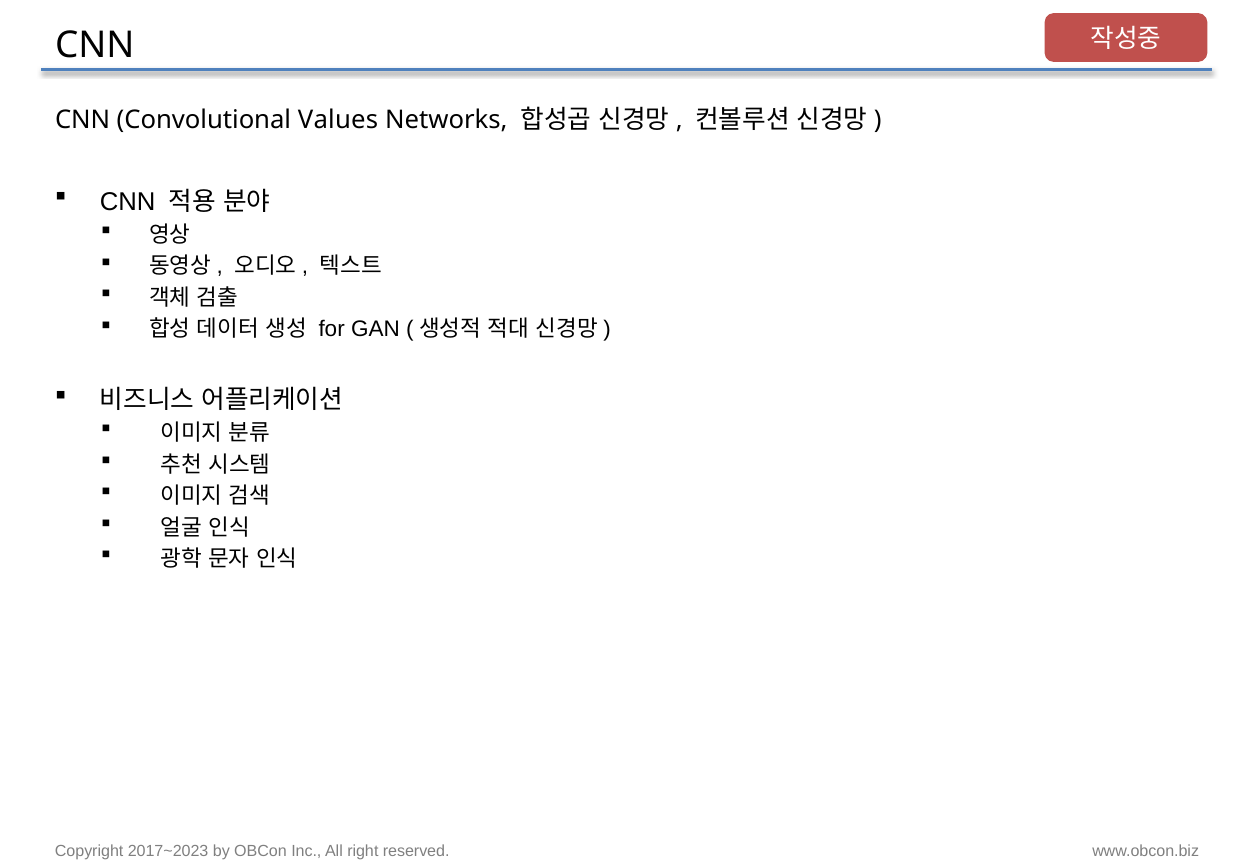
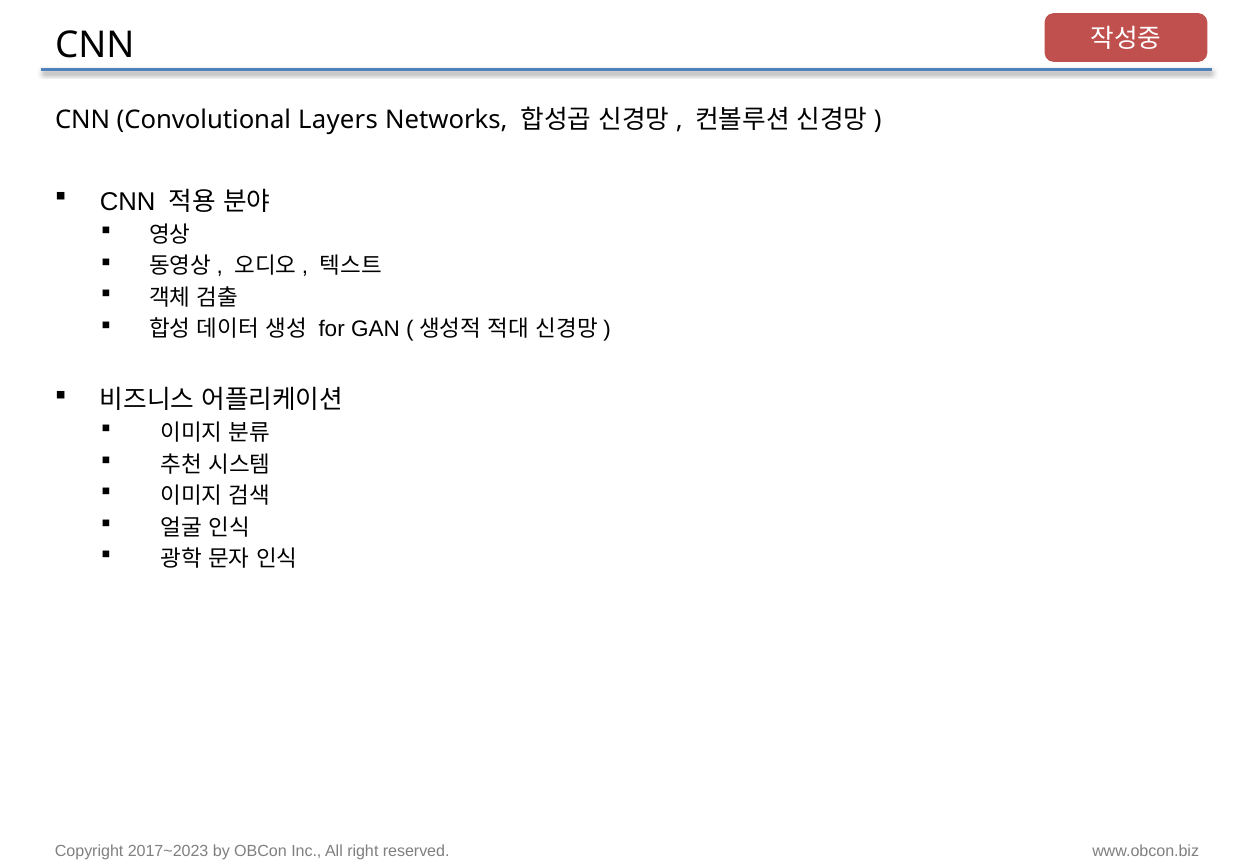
Values: Values -> Layers
